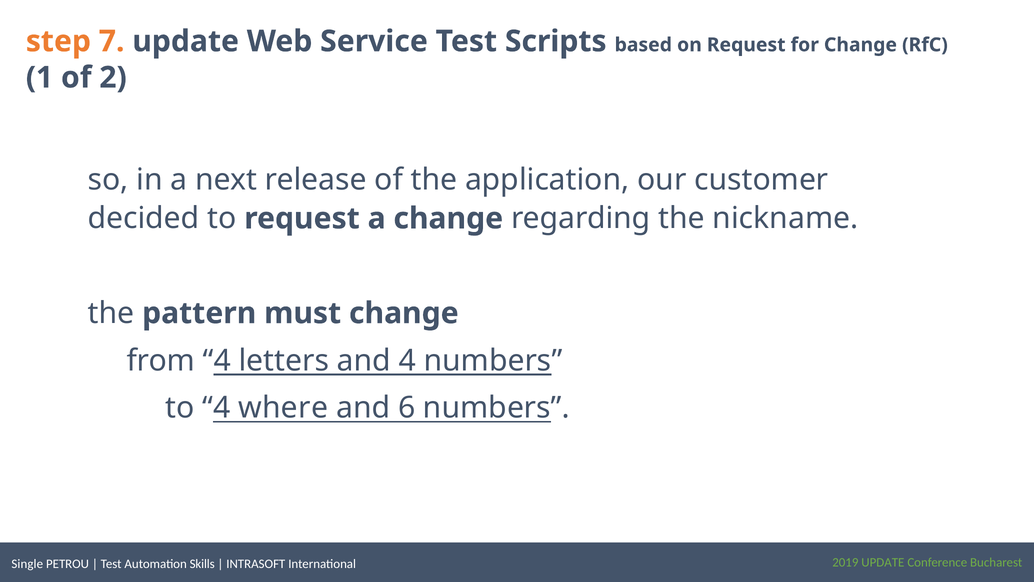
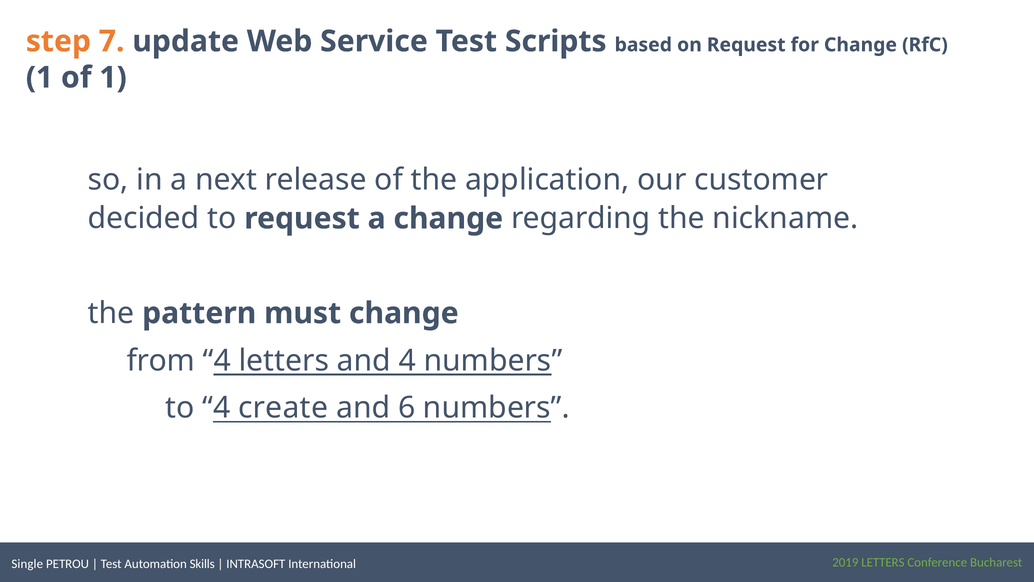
of 2: 2 -> 1
where: where -> create
2019 UPDATE: UPDATE -> LETTERS
